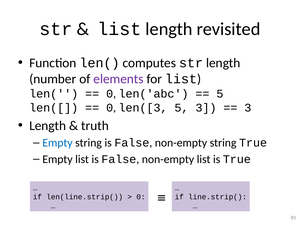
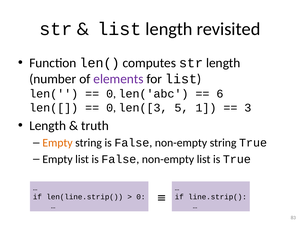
5 at (220, 94): 5 -> 6
5 3: 3 -> 1
Empty at (57, 143) colour: blue -> orange
